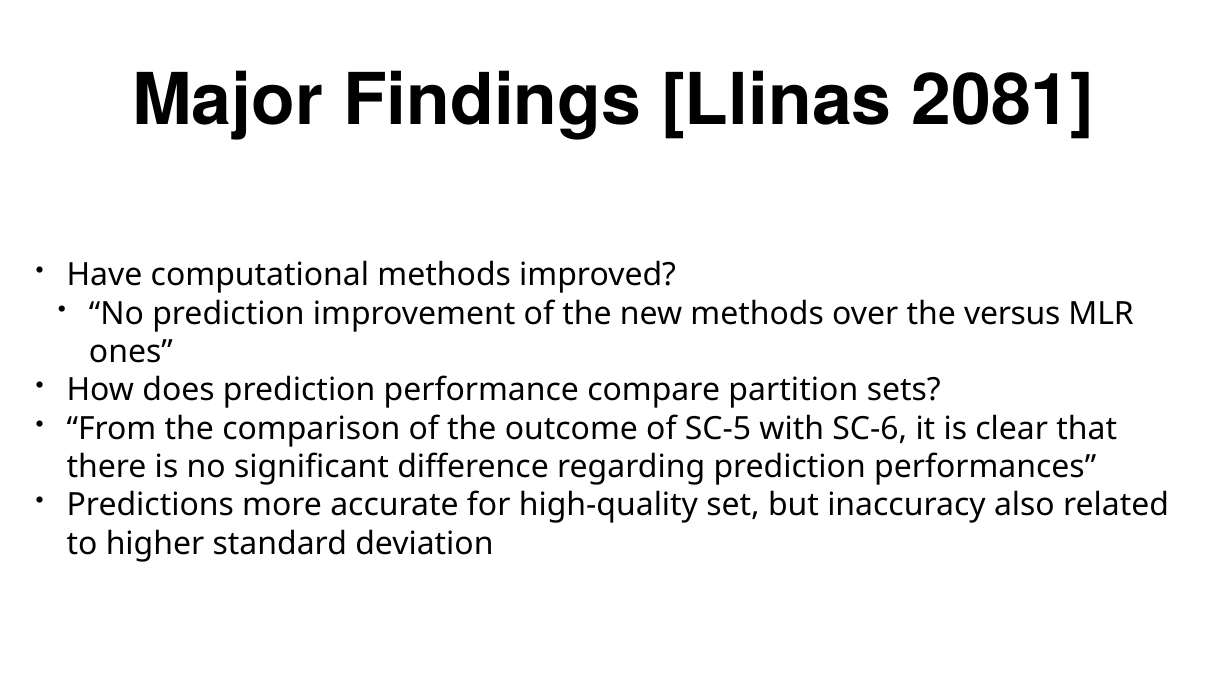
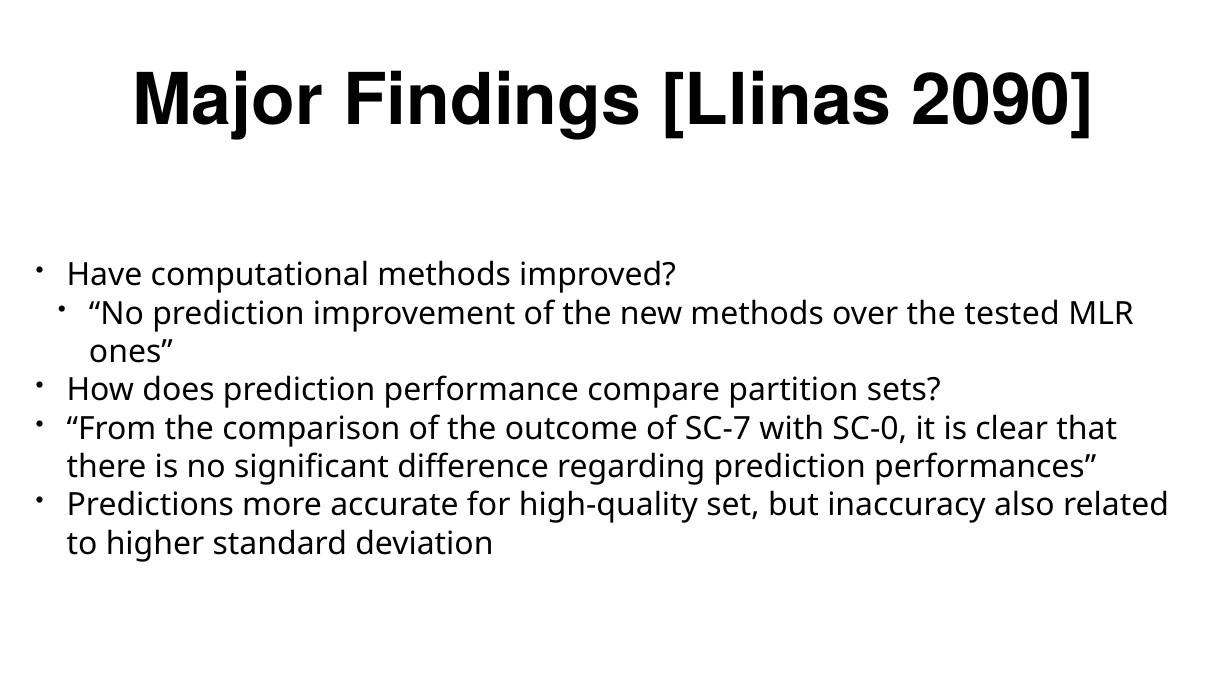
2081: 2081 -> 2090
versus: versus -> tested
SC-5: SC-5 -> SC-7
SC-6: SC-6 -> SC-0
